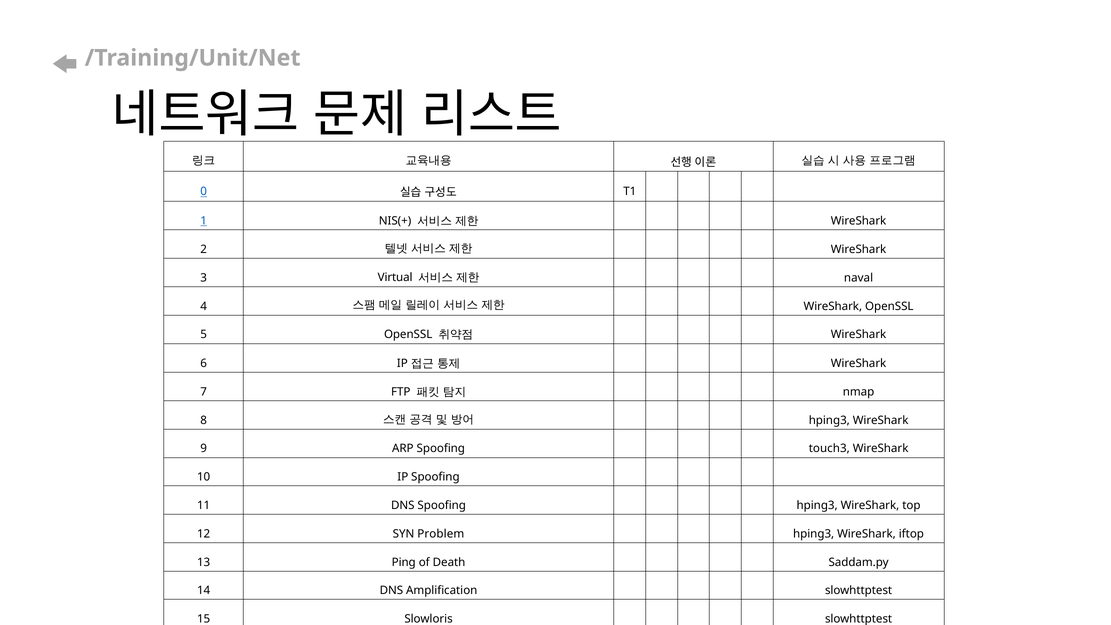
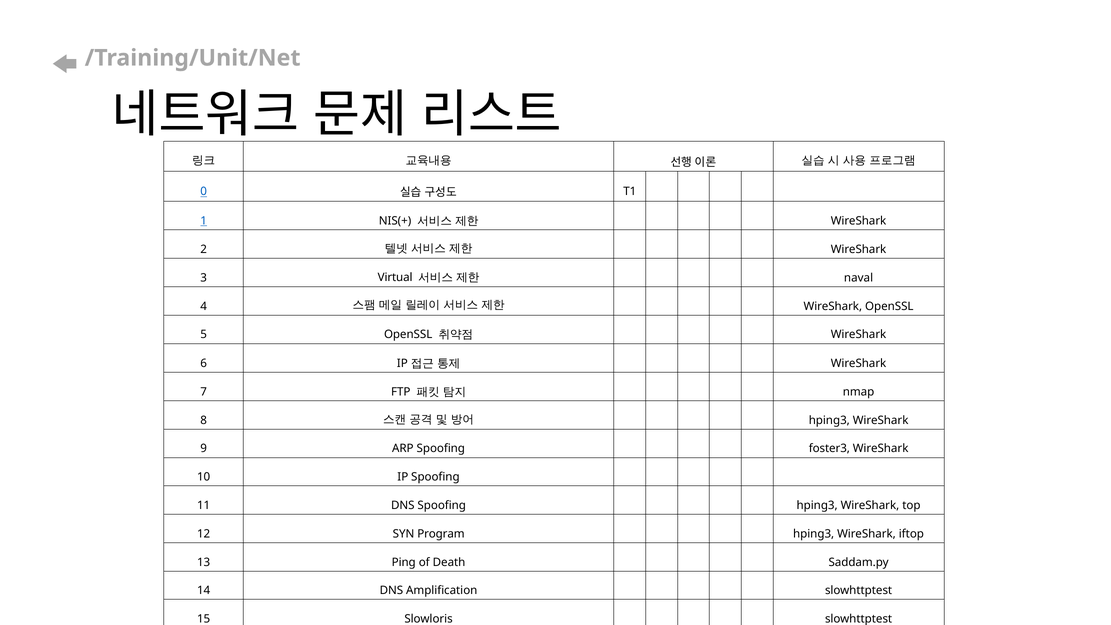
touch3: touch3 -> foster3
Problem: Problem -> Program
